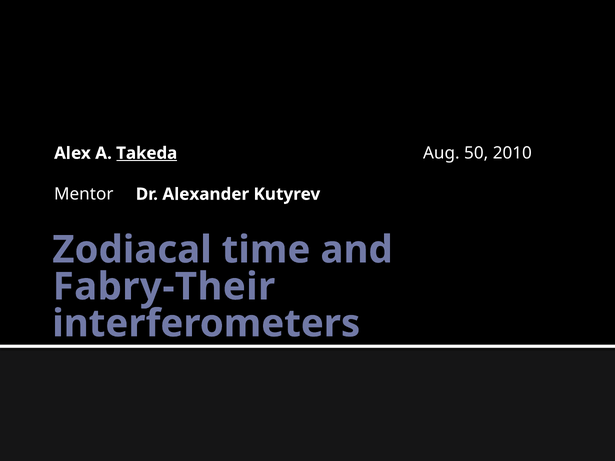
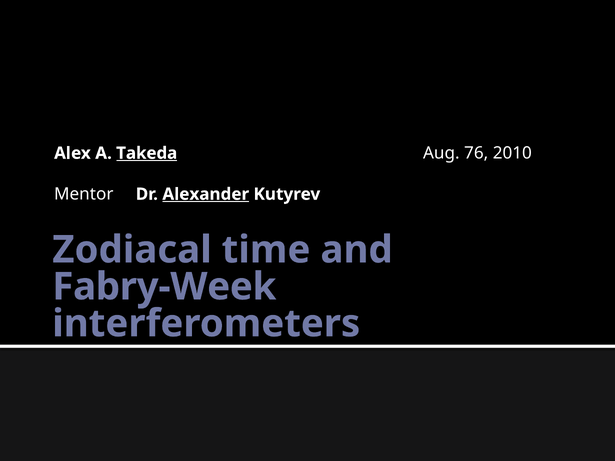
50: 50 -> 76
Alexander underline: none -> present
Fabry-Their: Fabry-Their -> Fabry-Week
